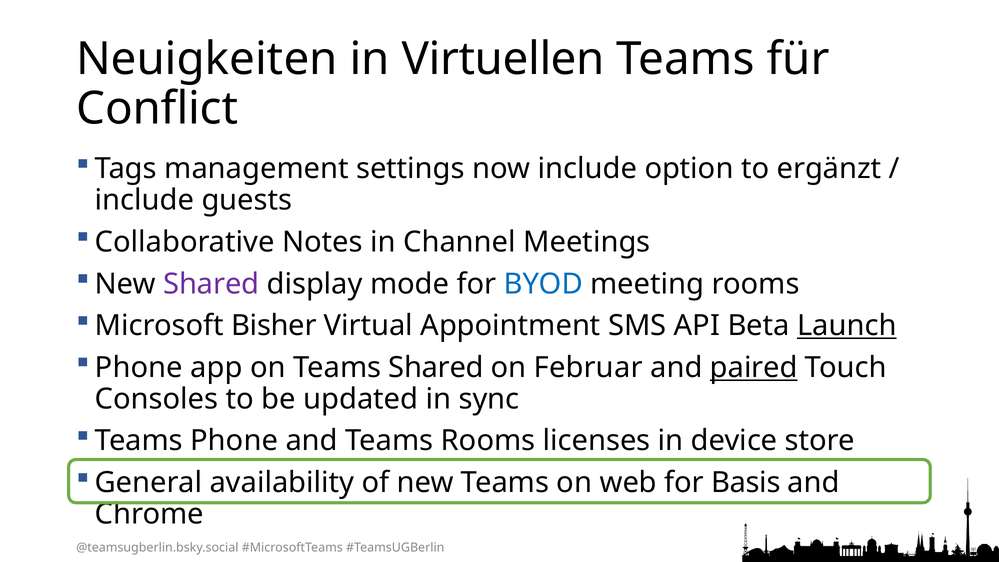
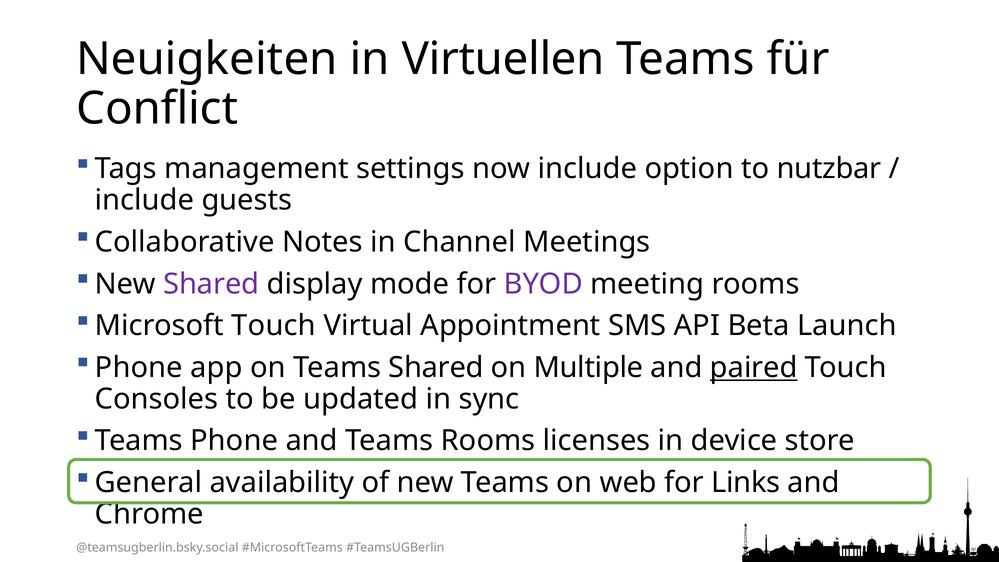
ergänzt: ergänzt -> nutzbar
BYOD colour: blue -> purple
Microsoft Bisher: Bisher -> Touch
Launch underline: present -> none
Februar: Februar -> Multiple
Basis: Basis -> Links
